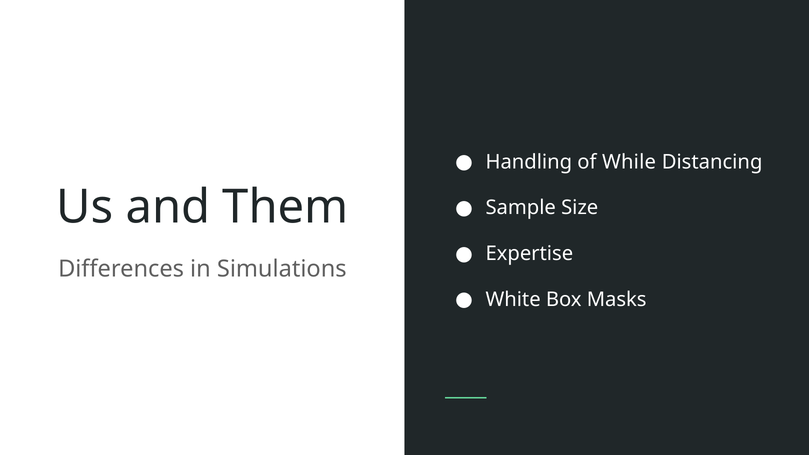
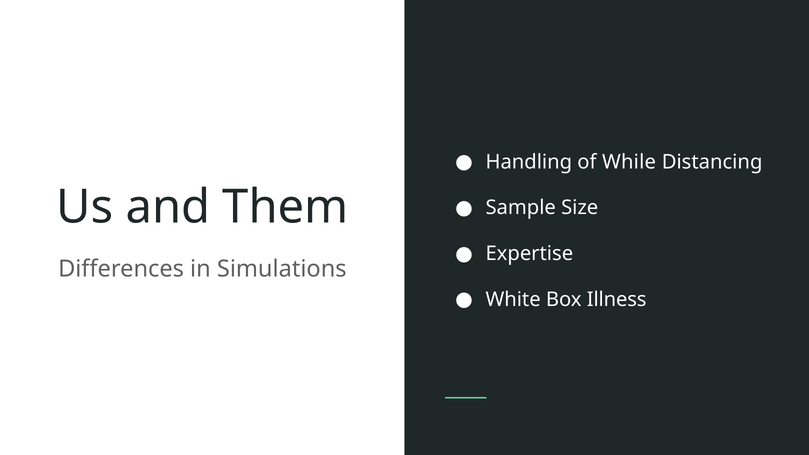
Masks: Masks -> Illness
